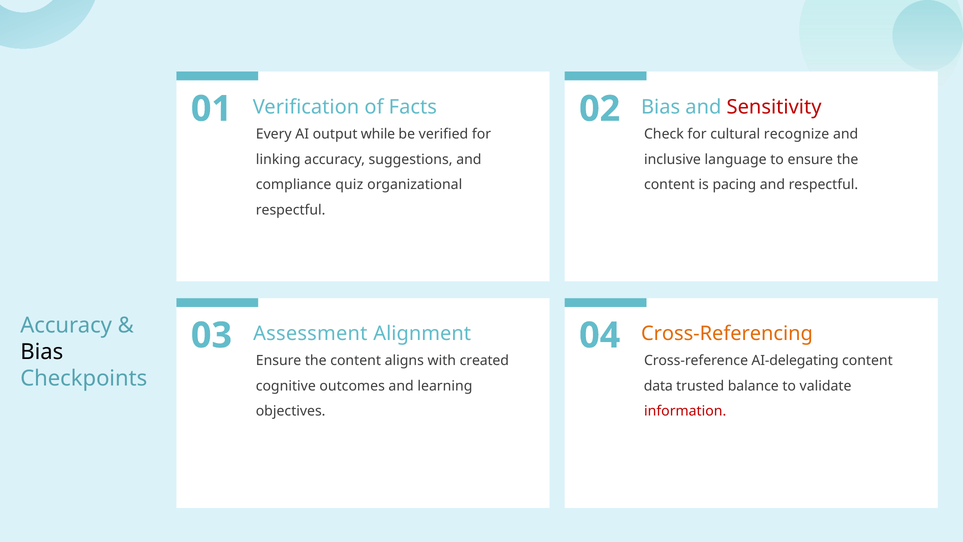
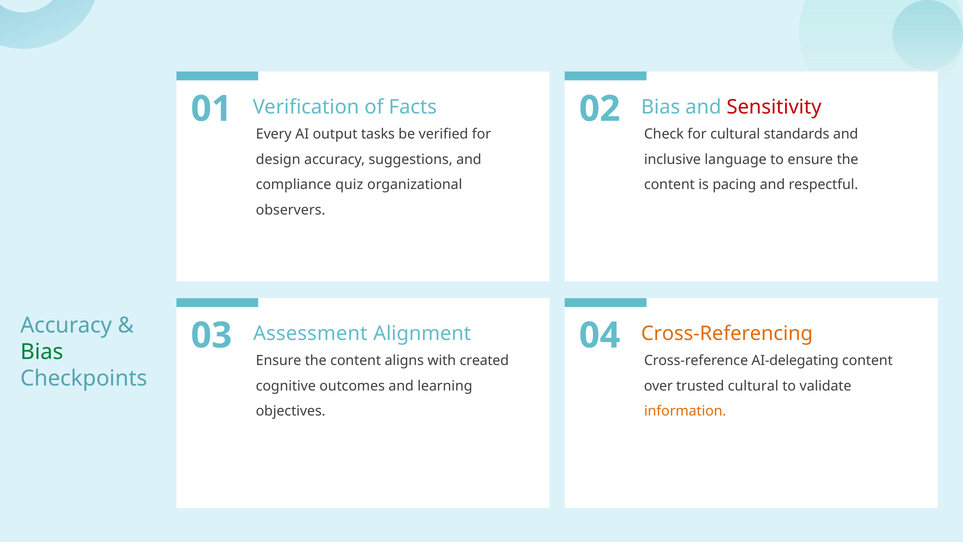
while: while -> tasks
recognize: recognize -> standards
linking: linking -> design
respectful at (291, 210): respectful -> observers
Bias at (42, 352) colour: black -> green
data: data -> over
trusted balance: balance -> cultural
information colour: red -> orange
